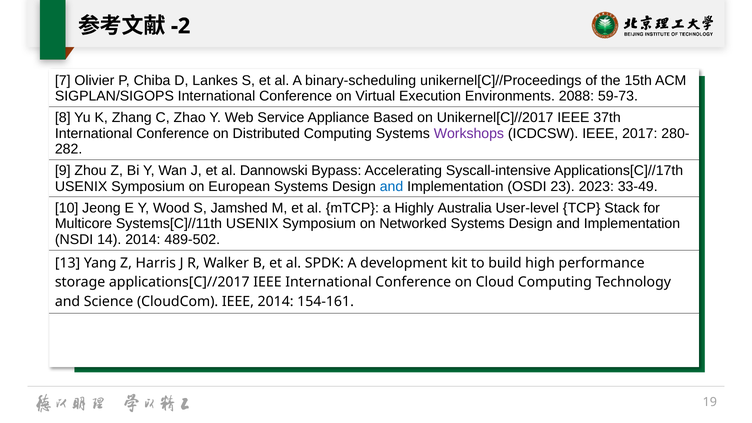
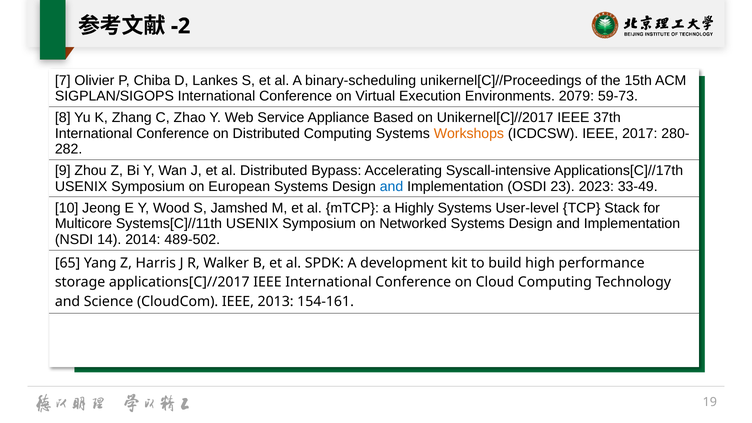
2088: 2088 -> 2079
Workshops colour: purple -> orange
al Dannowski: Dannowski -> Distributed
Highly Australia: Australia -> Systems
13: 13 -> 65
IEEE 2014: 2014 -> 2013
